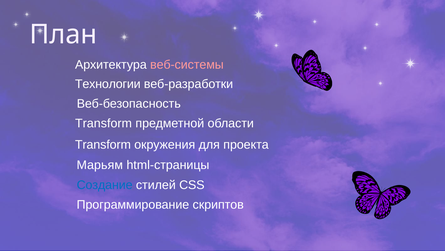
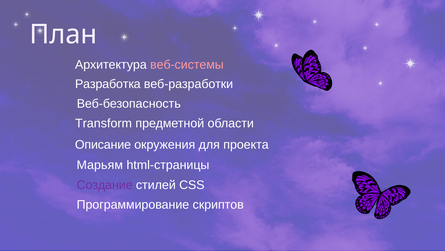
Технологии: Технологии -> Разработка
Transform at (103, 144): Transform -> Описание
Создание colour: blue -> purple
